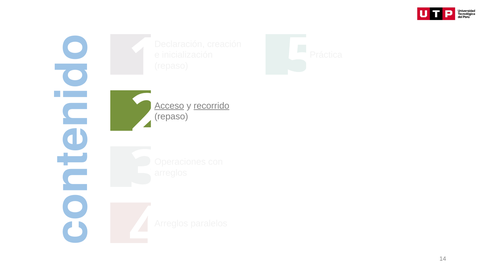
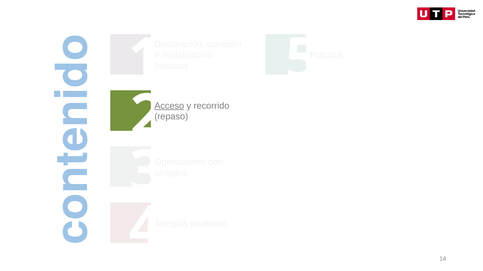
recorrido underline: present -> none
